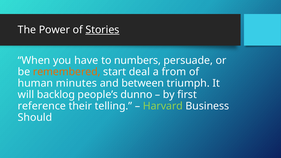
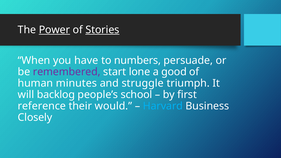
Power underline: none -> present
remembered colour: orange -> purple
deal: deal -> lone
from: from -> good
between: between -> struggle
dunno: dunno -> school
telling: telling -> would
Harvard colour: light green -> light blue
Should: Should -> Closely
